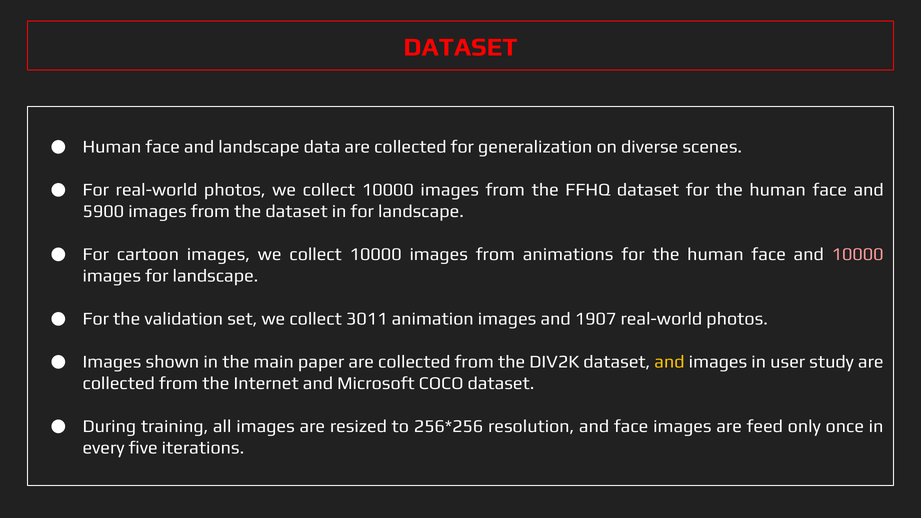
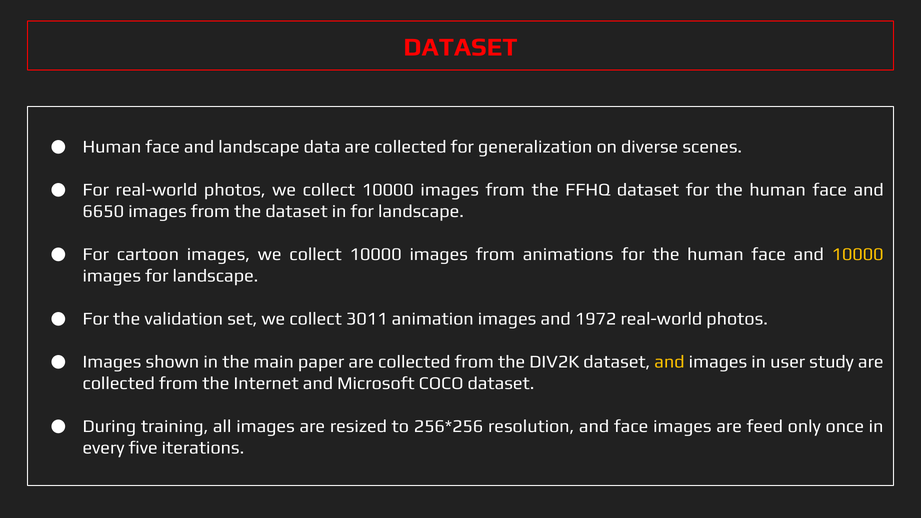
5900: 5900 -> 6650
10000 at (858, 254) colour: pink -> yellow
1907: 1907 -> 1972
